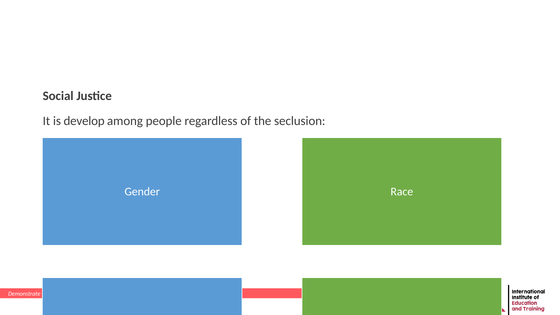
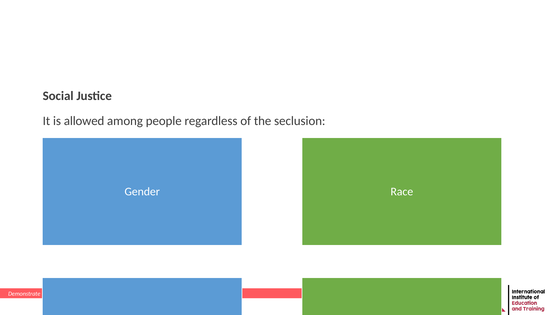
develop: develop -> allowed
